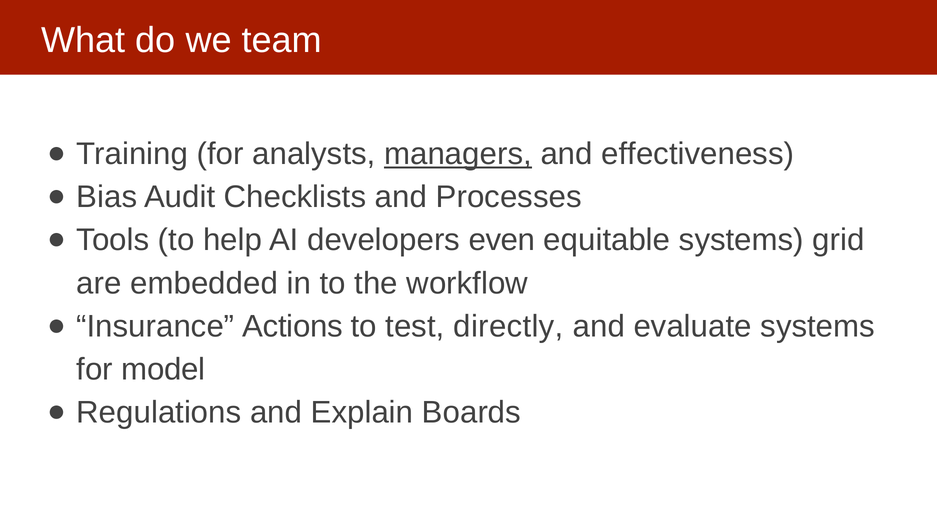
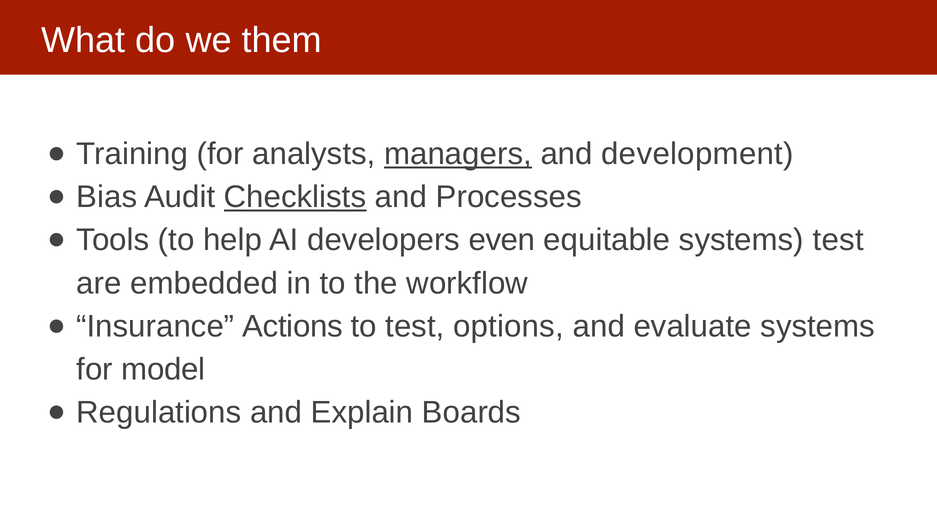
team: team -> them
effectiveness: effectiveness -> development
Checklists underline: none -> present
systems grid: grid -> test
directly: directly -> options
